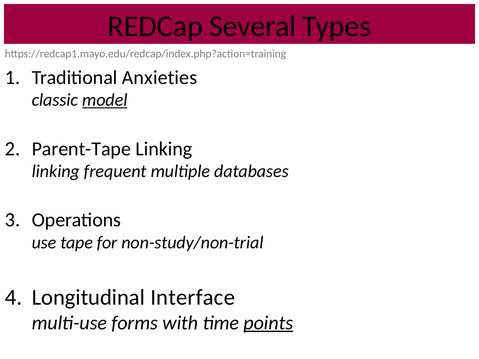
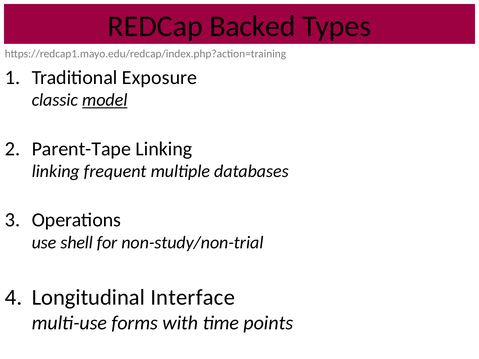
Several: Several -> Backed
Anxieties: Anxieties -> Exposure
tape: tape -> shell
points underline: present -> none
